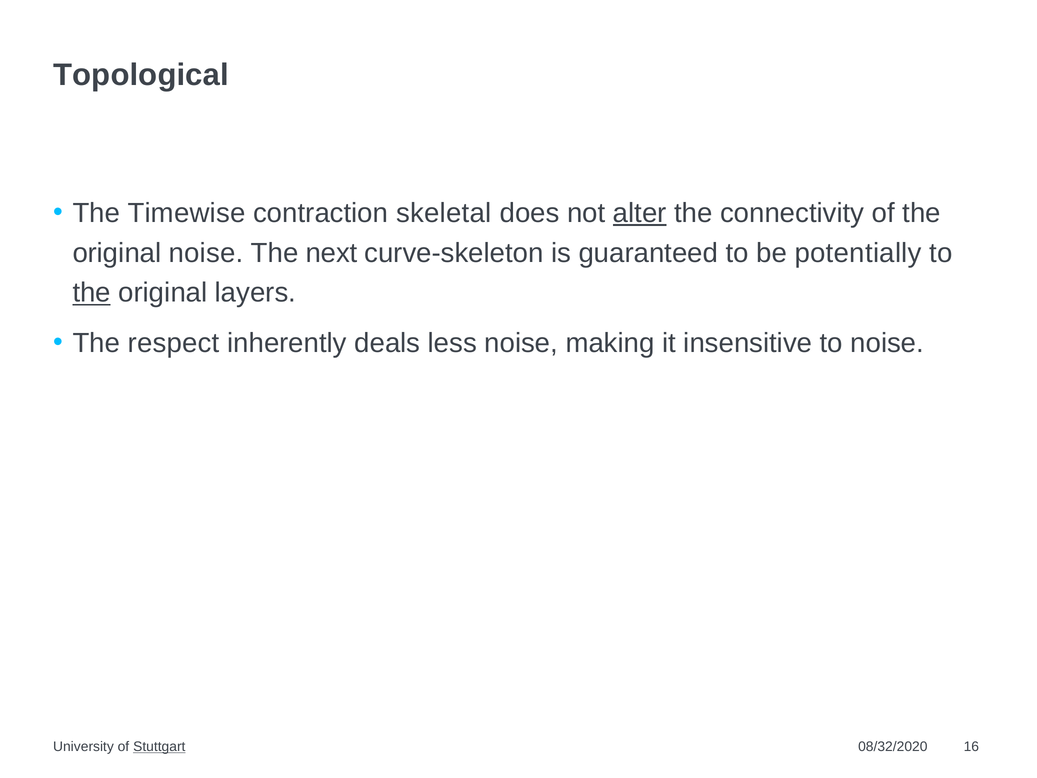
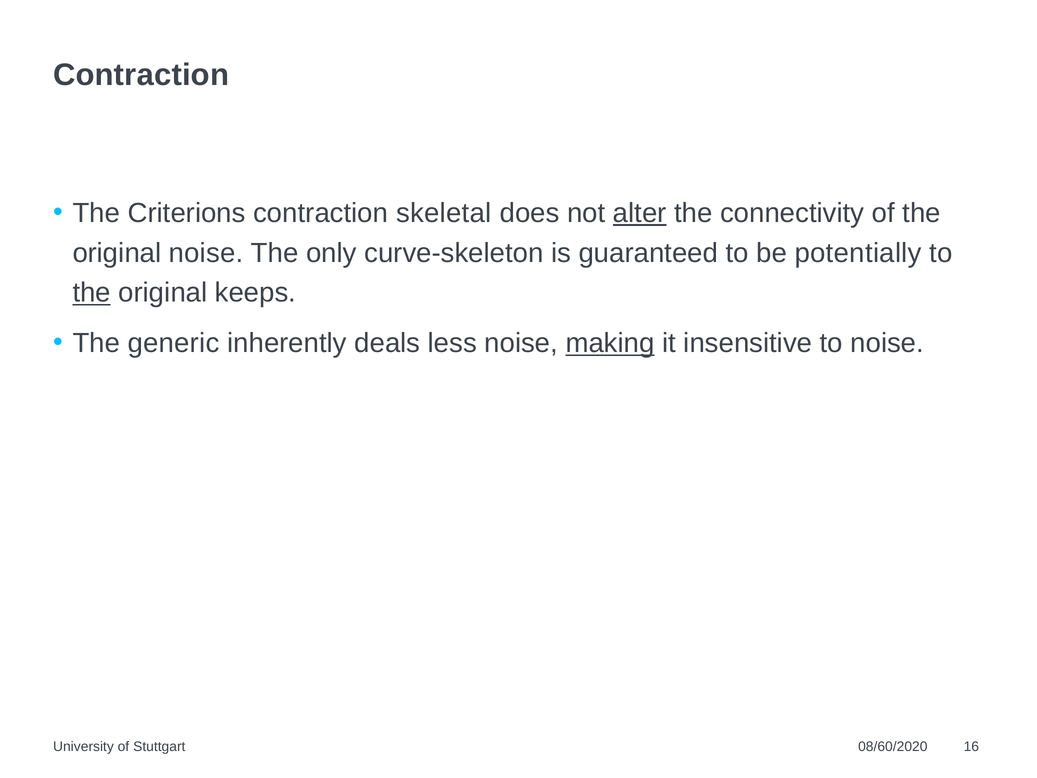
Topological at (141, 75): Topological -> Contraction
Timewise: Timewise -> Criterions
next: next -> only
layers: layers -> keeps
respect: respect -> generic
making underline: none -> present
Stuttgart underline: present -> none
08/32/2020: 08/32/2020 -> 08/60/2020
